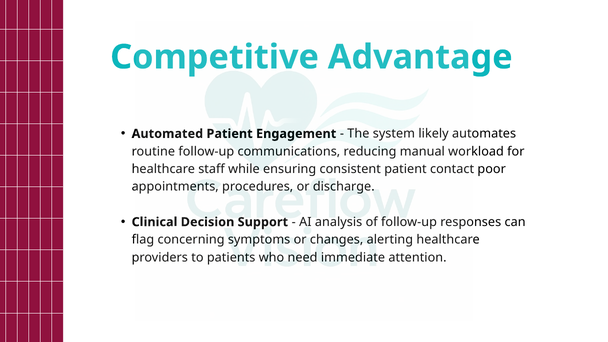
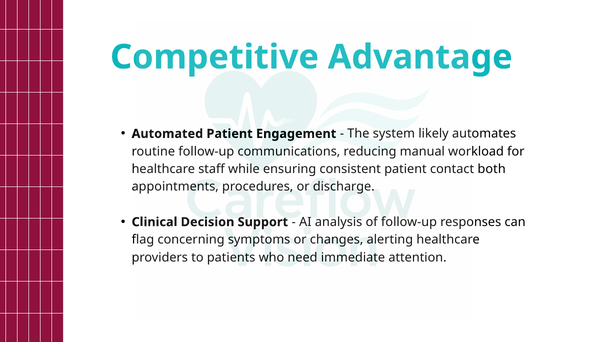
poor: poor -> both
